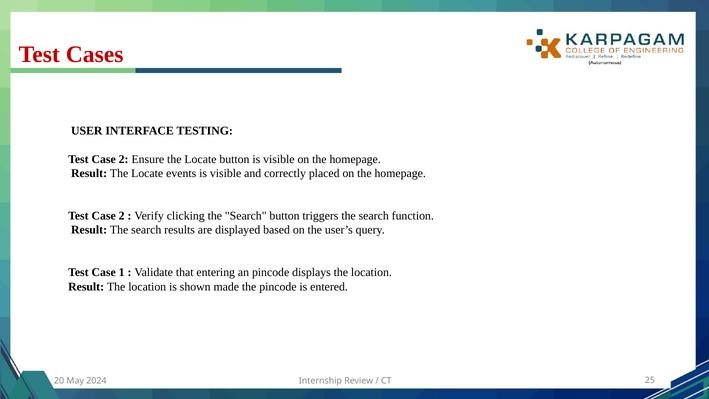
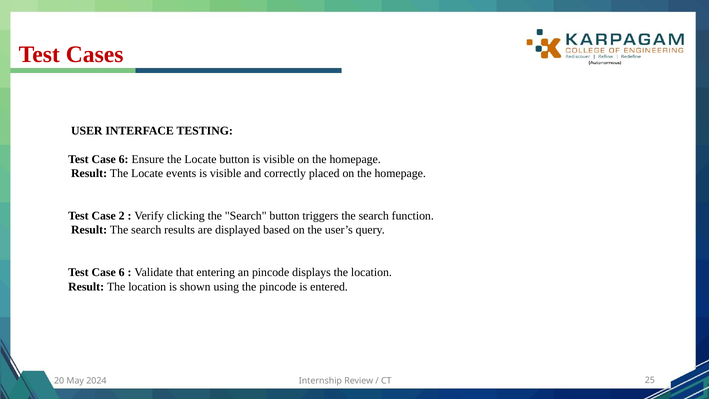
2 at (124, 159): 2 -> 6
1 at (122, 272): 1 -> 6
made: made -> using
